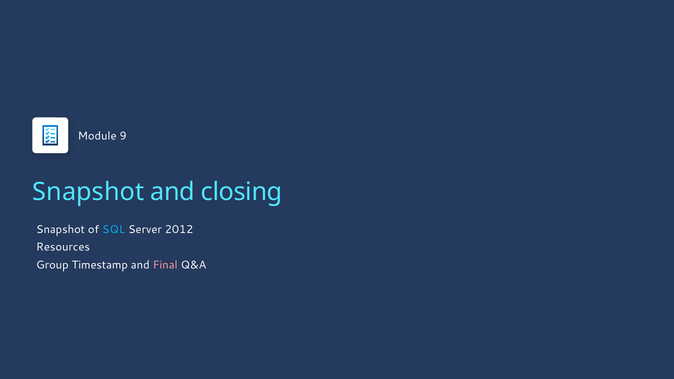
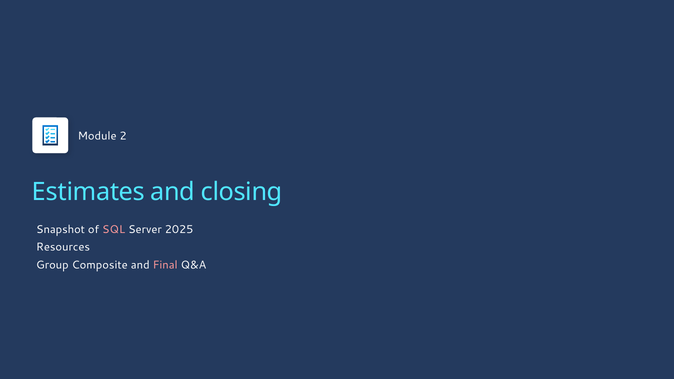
9: 9 -> 2
Snapshot at (88, 192): Snapshot -> Estimates
SQL colour: light blue -> pink
2012: 2012 -> 2025
Timestamp: Timestamp -> Composite
